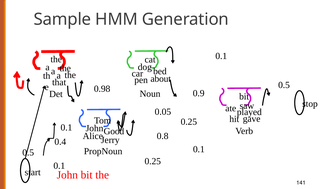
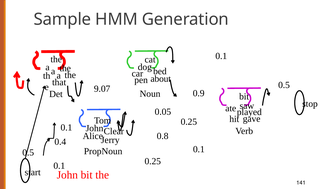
0.98: 0.98 -> 9.07
Good: Good -> Clear
